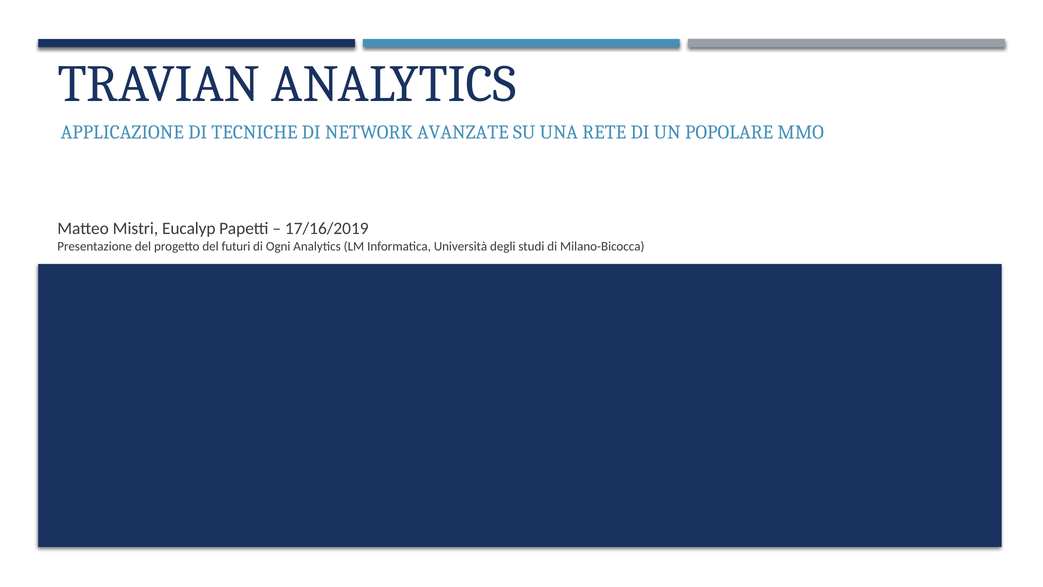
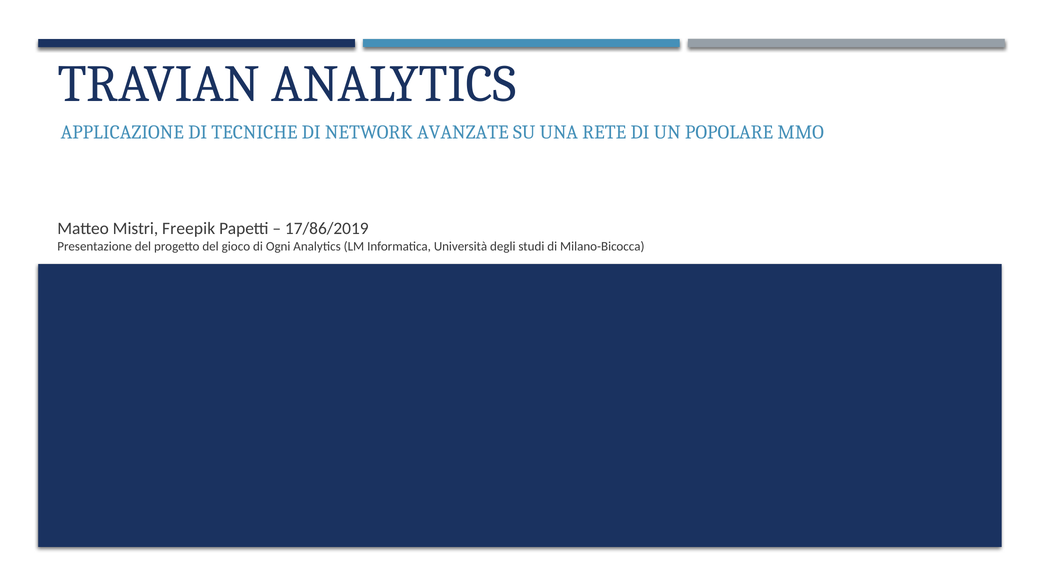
Eucalyp: Eucalyp -> Freepik
17/16/2019: 17/16/2019 -> 17/86/2019
futuri: futuri -> gioco
